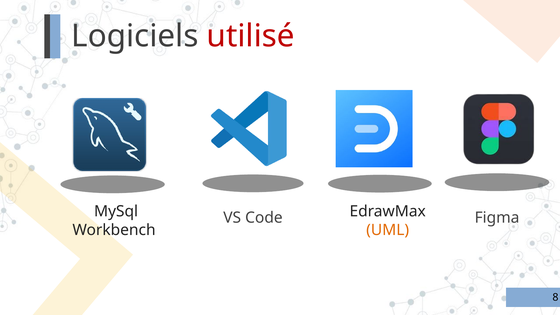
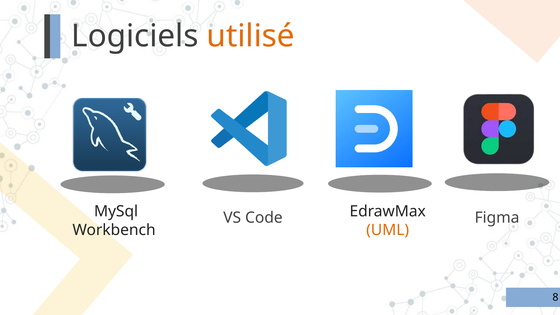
utilisé colour: red -> orange
